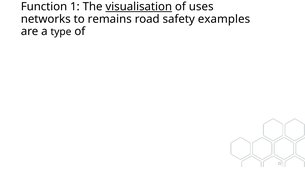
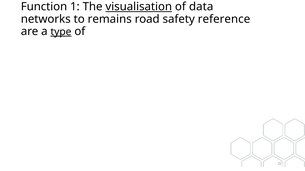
uses: uses -> data
examples: examples -> reference
type underline: none -> present
